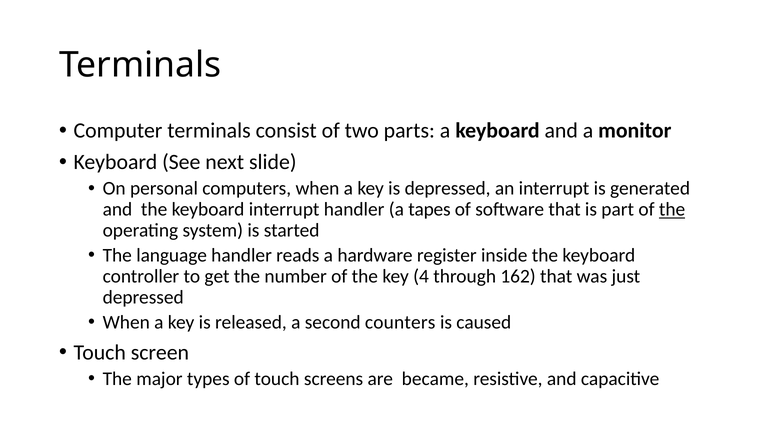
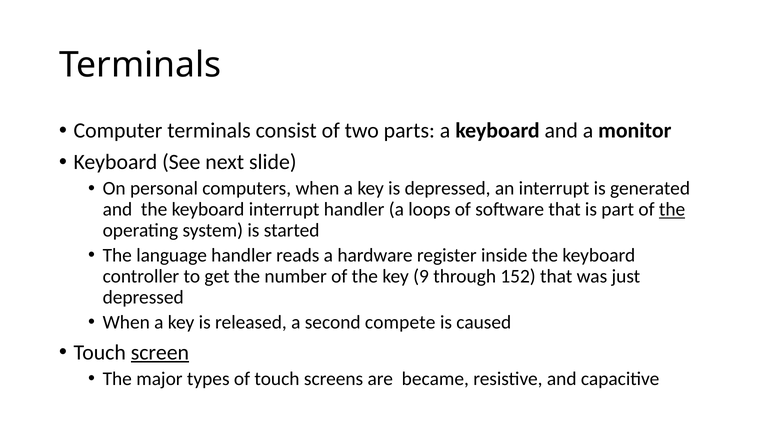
tapes: tapes -> loops
4: 4 -> 9
162: 162 -> 152
counters: counters -> compete
screen underline: none -> present
